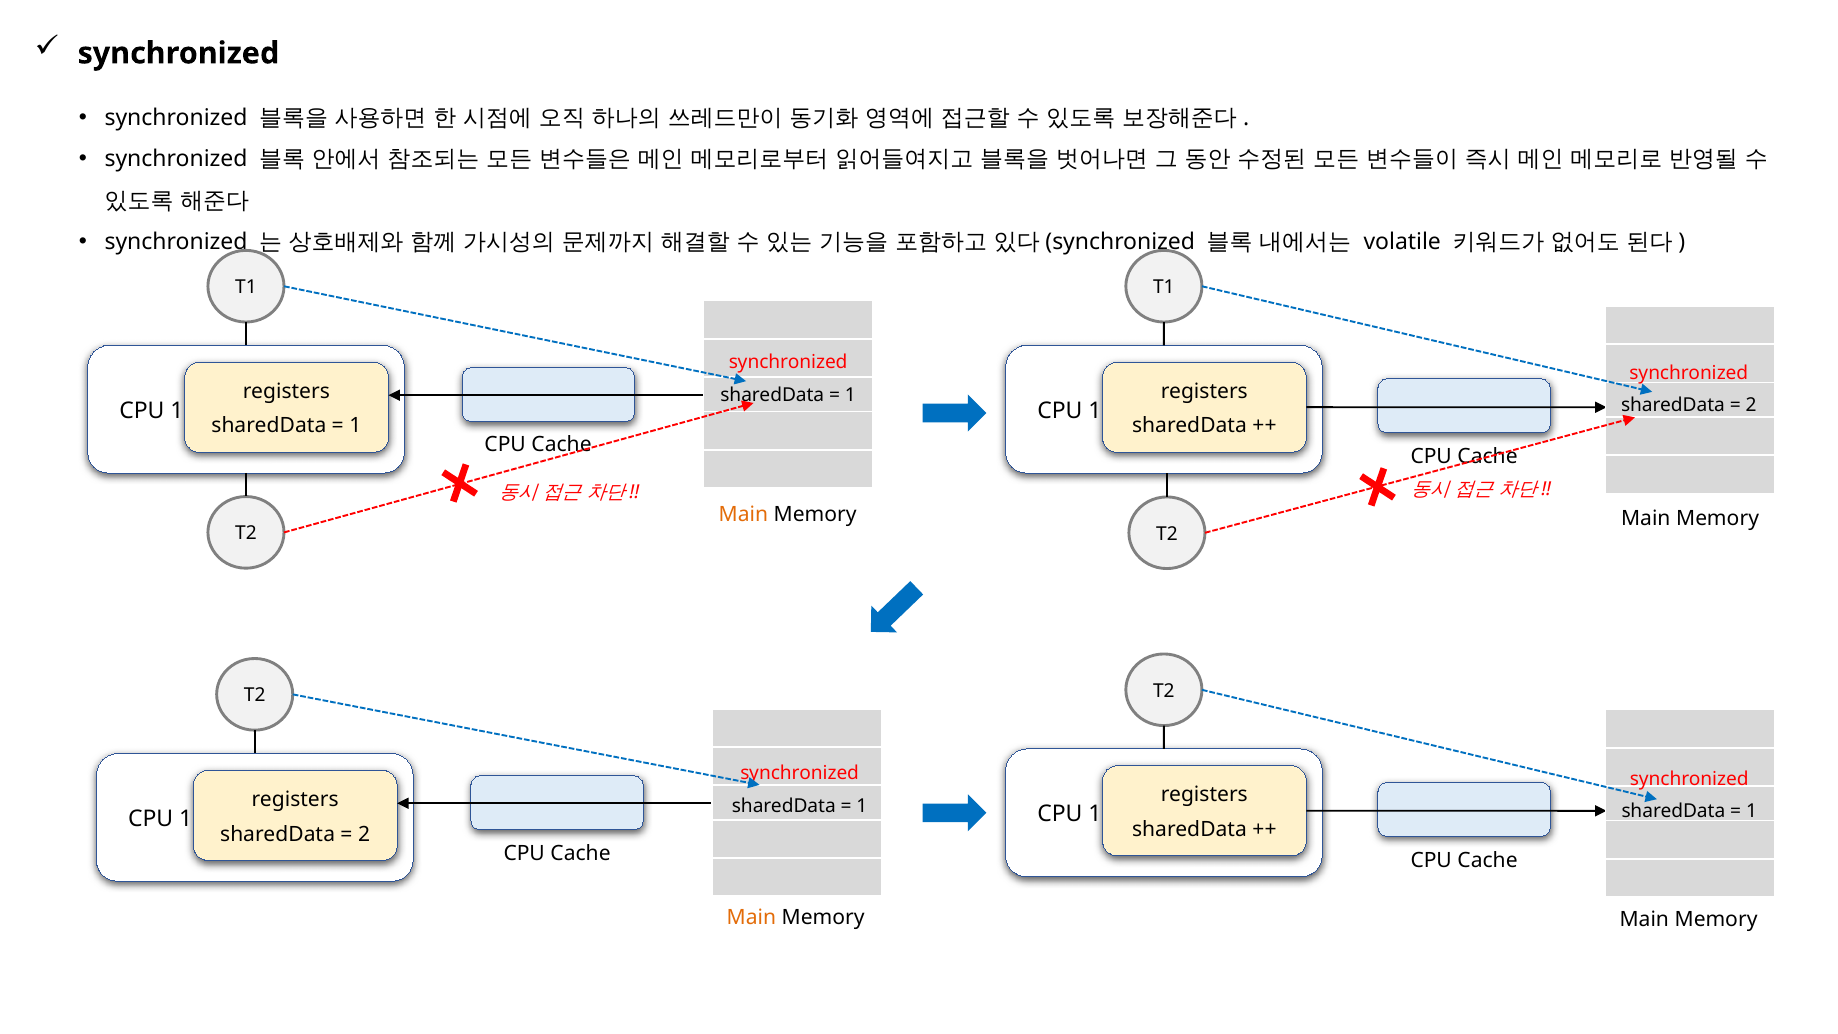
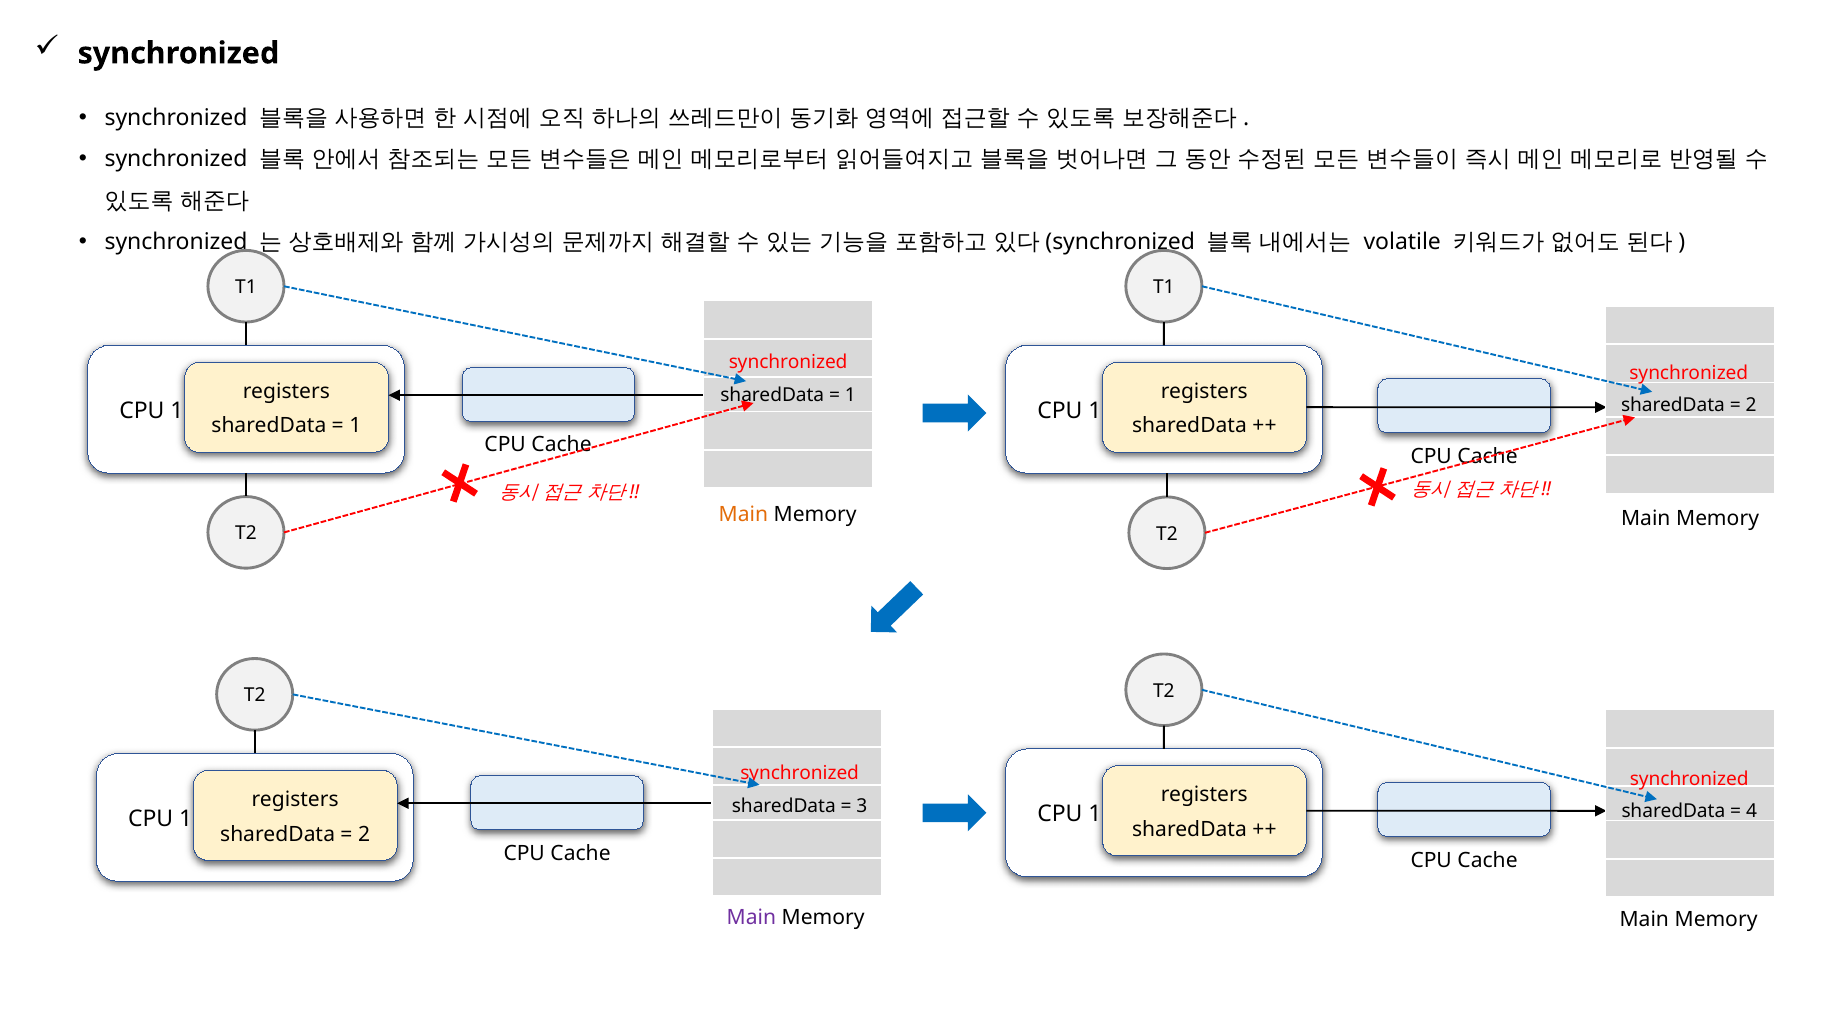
1 at (862, 806): 1 -> 3
1 at (1752, 811): 1 -> 4
Main at (751, 917) colour: orange -> purple
